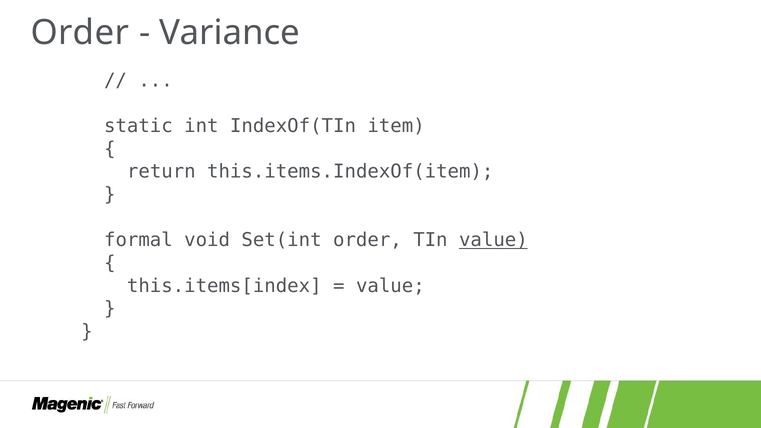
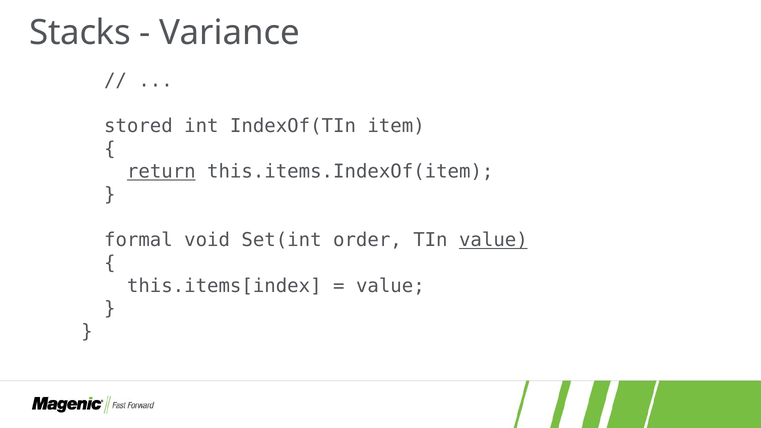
Order at (80, 33): Order -> Stacks
static: static -> stored
return underline: none -> present
